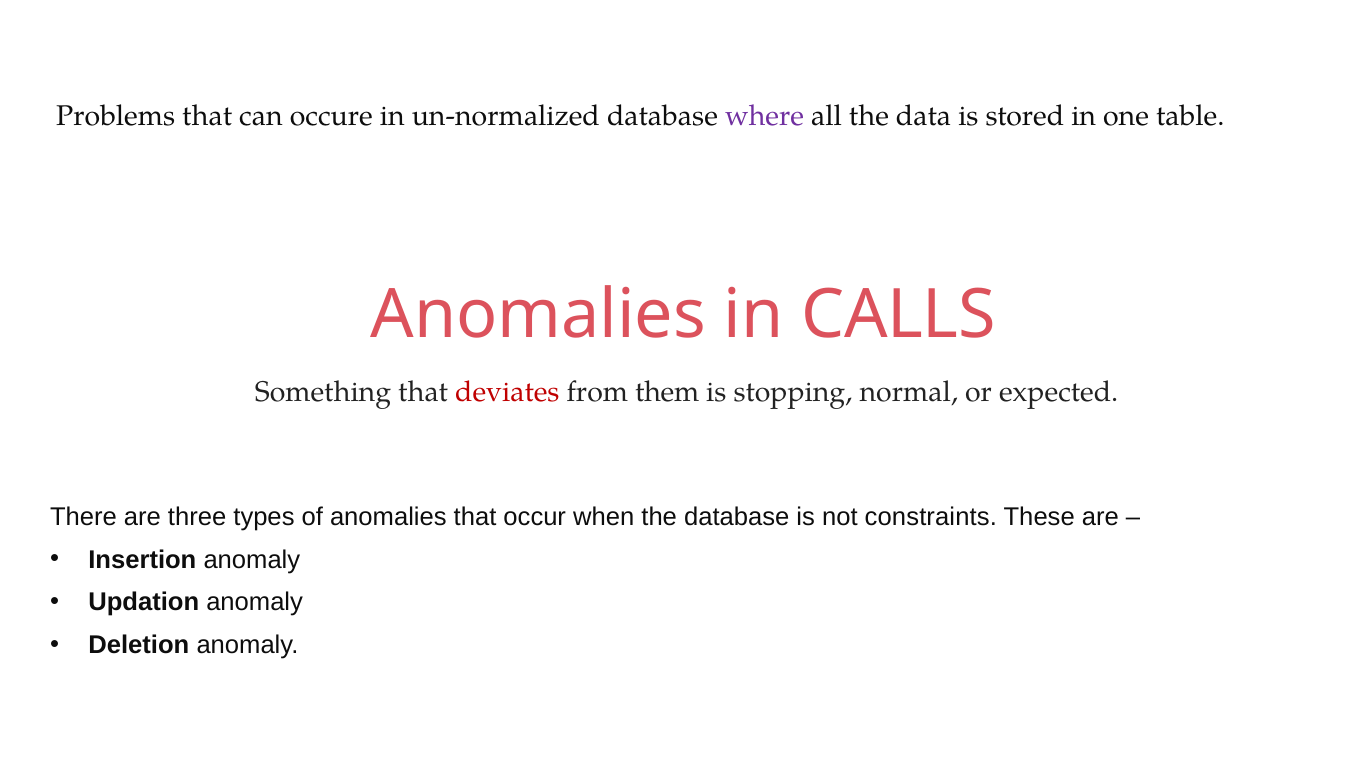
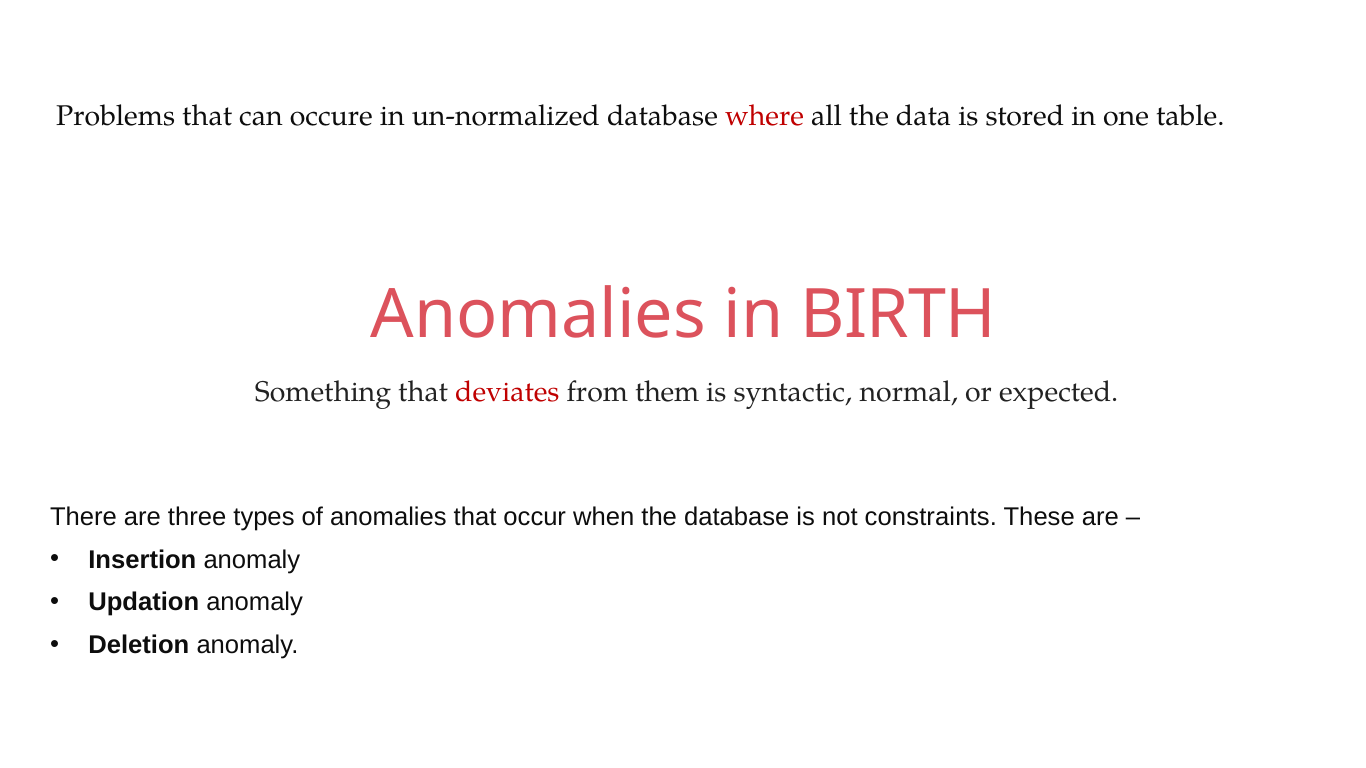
where colour: purple -> red
CALLS: CALLS -> BIRTH
stopping: stopping -> syntactic
